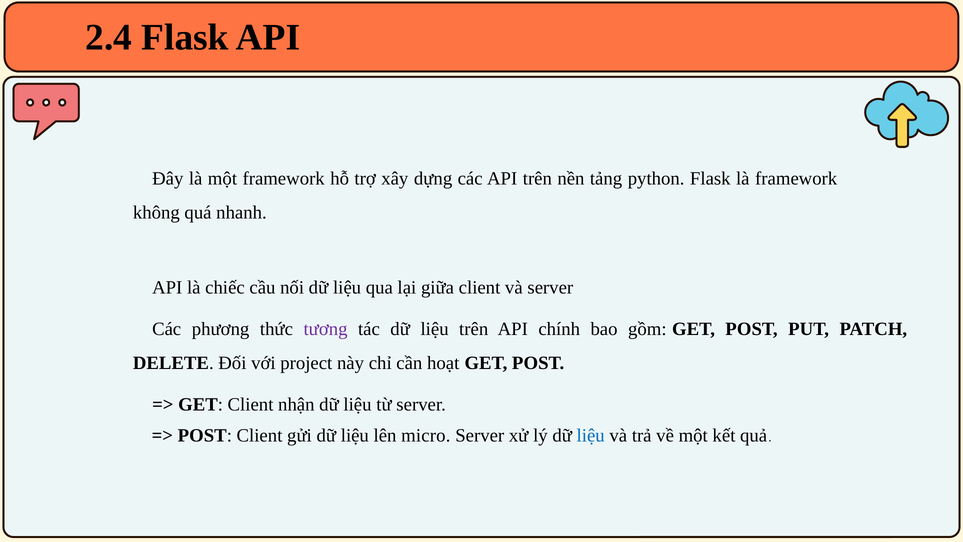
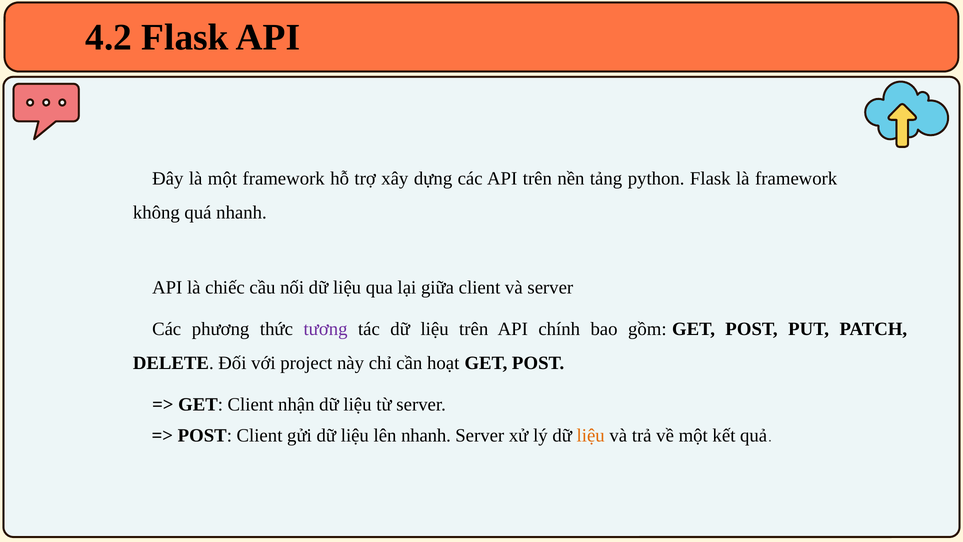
2.4: 2.4 -> 4.2
lên micro: micro -> nhanh
liệu at (591, 435) colour: blue -> orange
